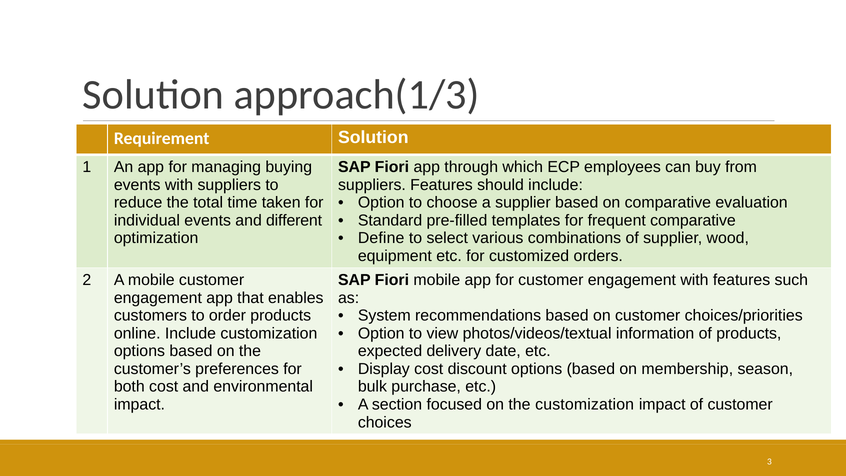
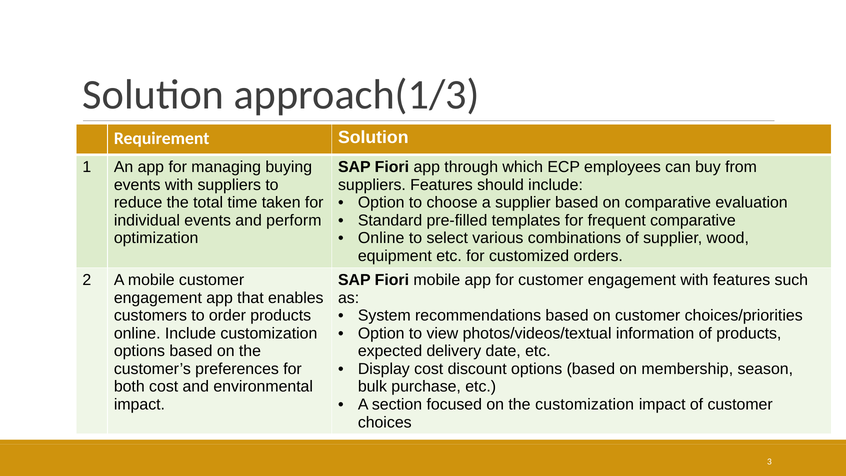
different: different -> perform
Define at (381, 238): Define -> Online
